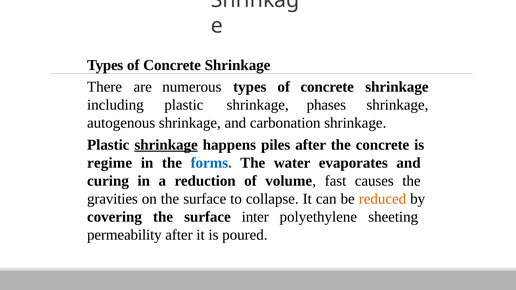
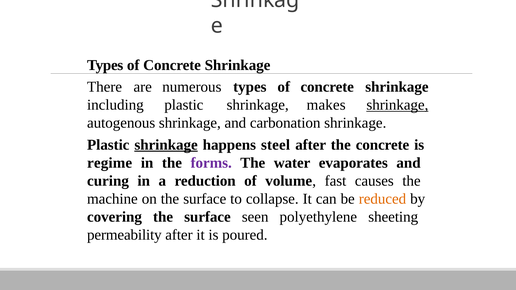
phases: phases -> makes
shrinkage at (397, 105) underline: none -> present
piles: piles -> steel
forms colour: blue -> purple
gravities: gravities -> machine
inter: inter -> seen
